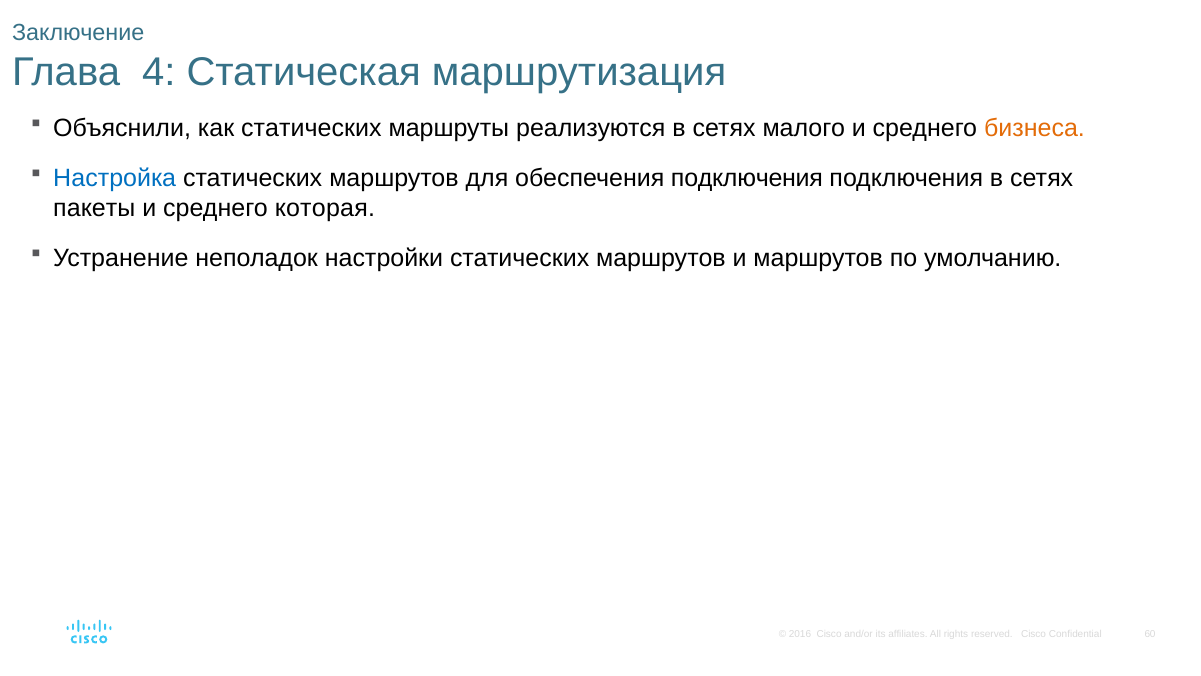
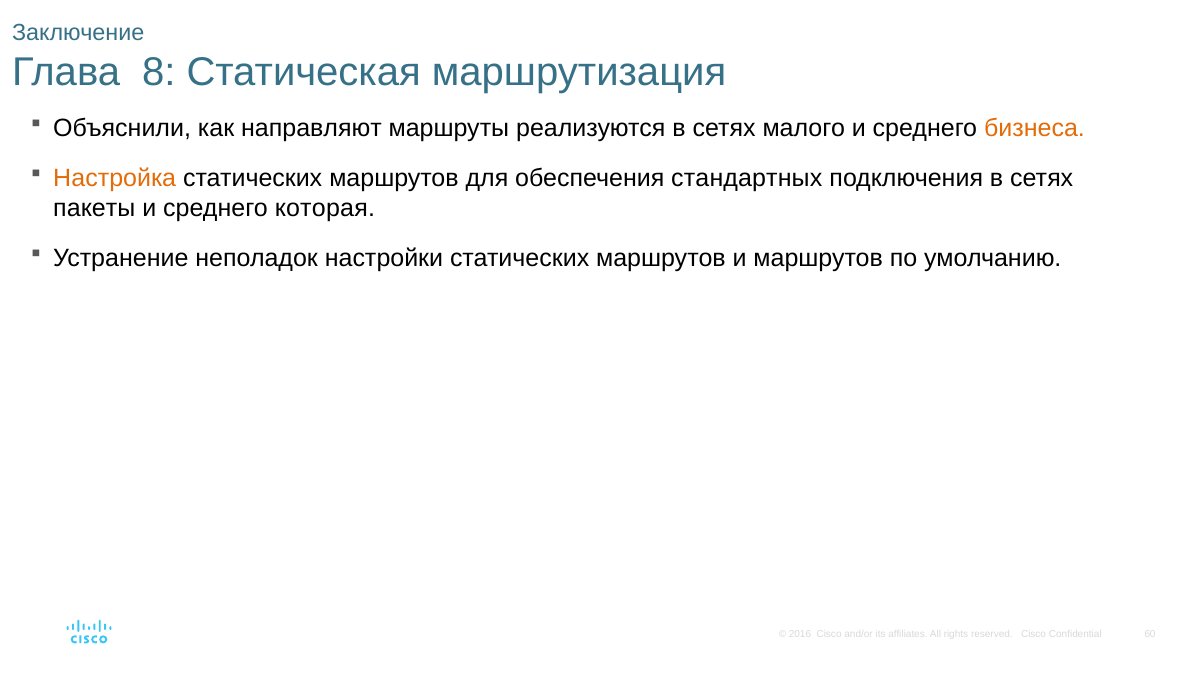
4: 4 -> 8
как статических: статических -> направляют
Настройка colour: blue -> orange
обеспечения подключения: подключения -> стандартных
